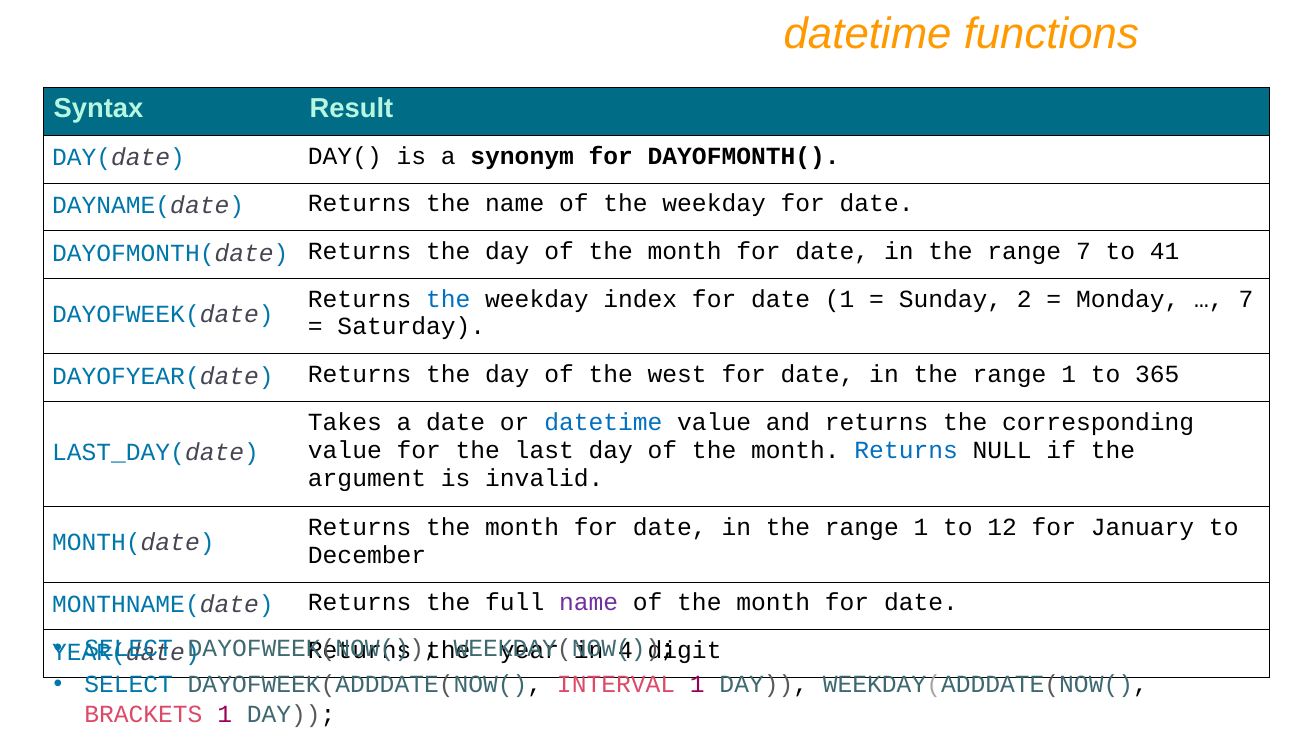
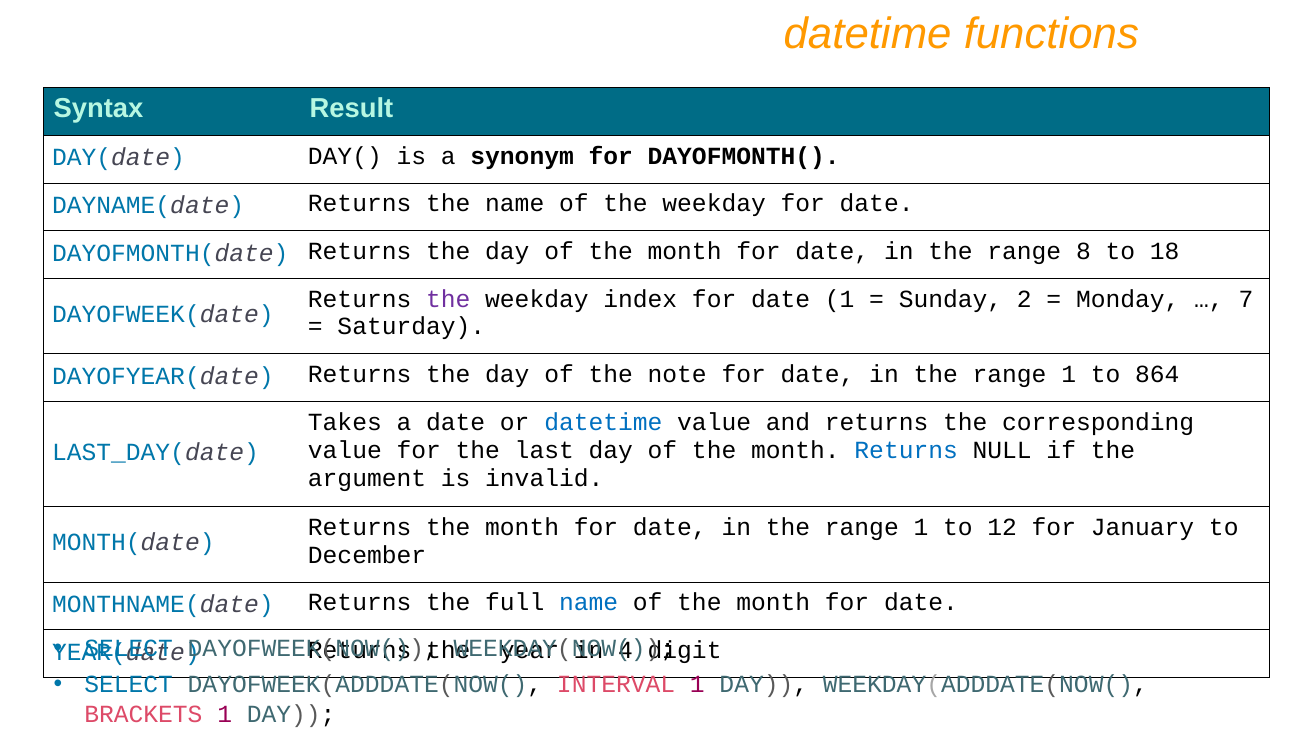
range 7: 7 -> 8
41: 41 -> 18
the at (448, 299) colour: blue -> purple
west: west -> note
365: 365 -> 864
name at (589, 602) colour: purple -> blue
